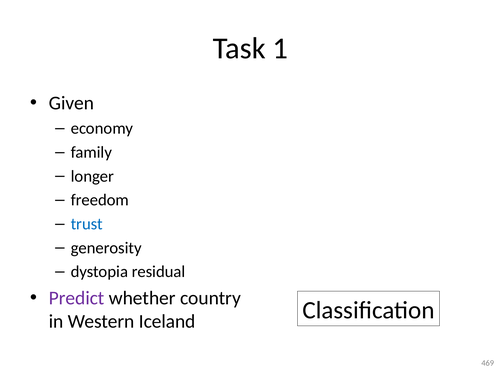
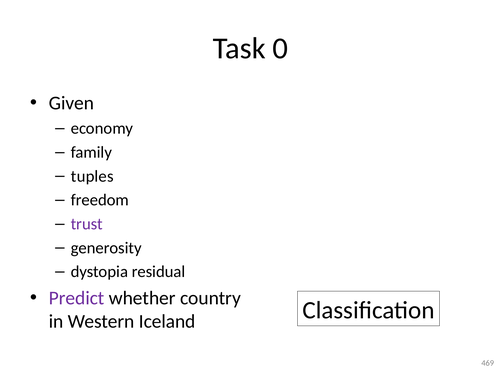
1: 1 -> 0
longer: longer -> tuples
trust colour: blue -> purple
